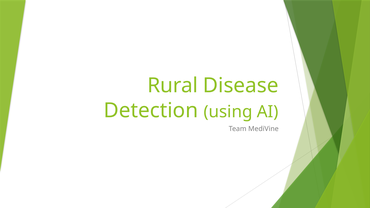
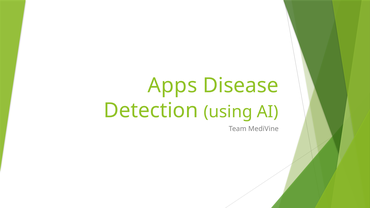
Rural: Rural -> Apps
